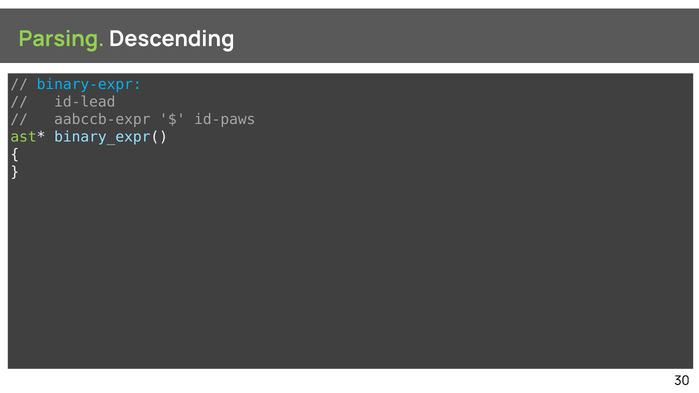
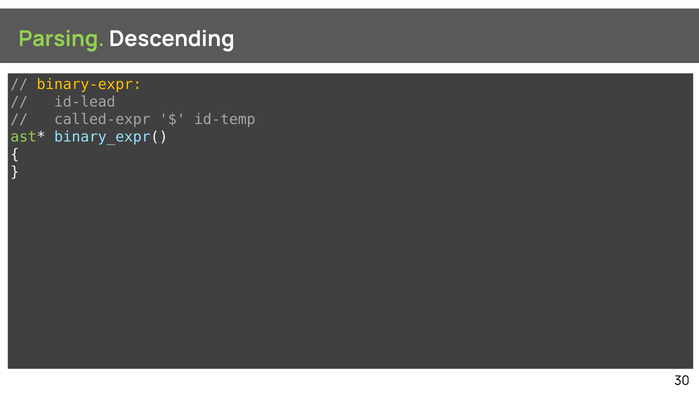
binary-expr colour: light blue -> yellow
aabccb-expr: aabccb-expr -> called-expr
id-paws: id-paws -> id-temp
